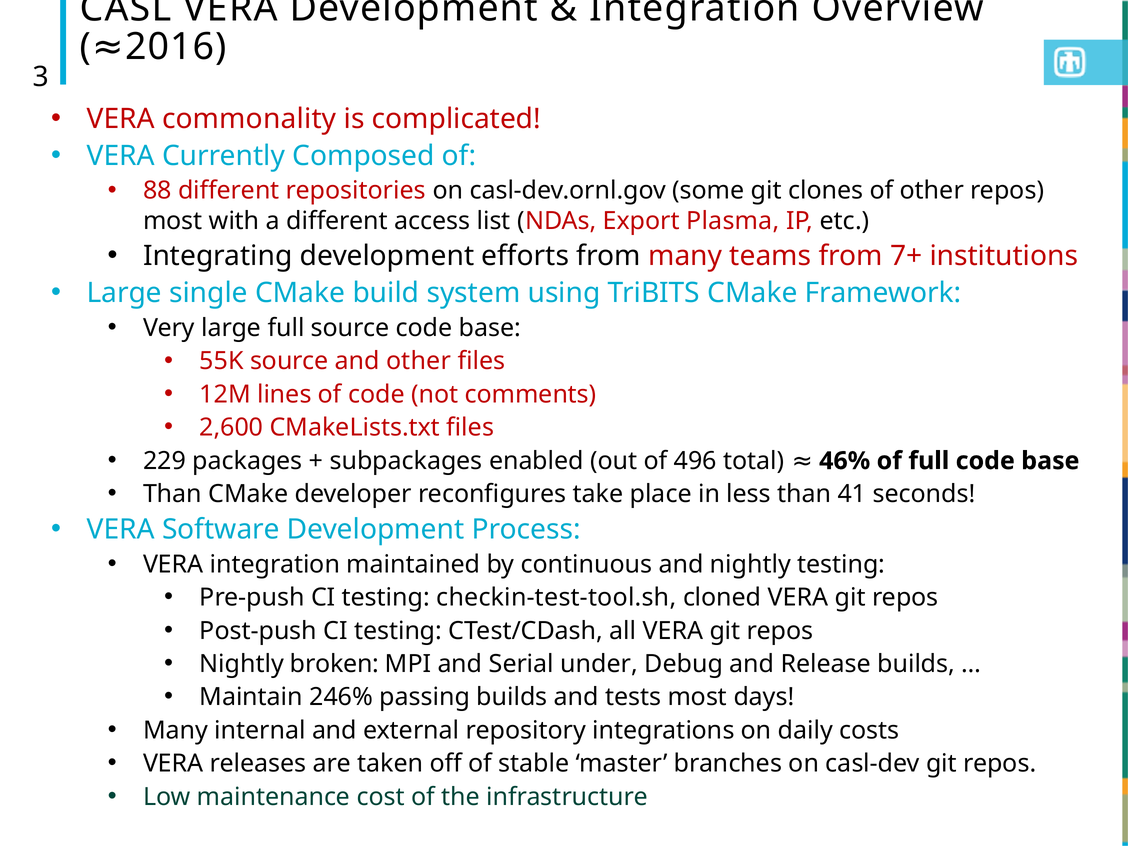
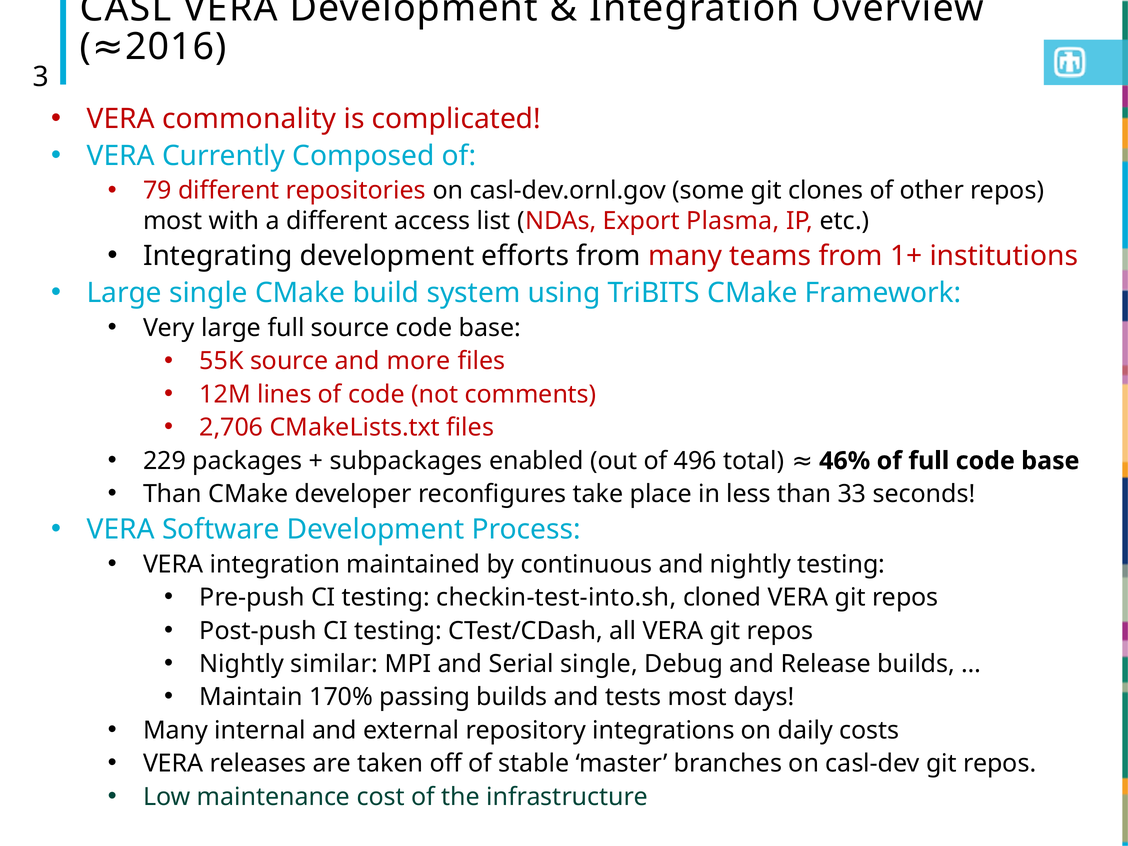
88: 88 -> 79
7+: 7+ -> 1+
and other: other -> more
2,600: 2,600 -> 2,706
41: 41 -> 33
checkin-test-tool.sh: checkin-test-tool.sh -> checkin-test-into.sh
broken: broken -> similar
Serial under: under -> single
246%: 246% -> 170%
